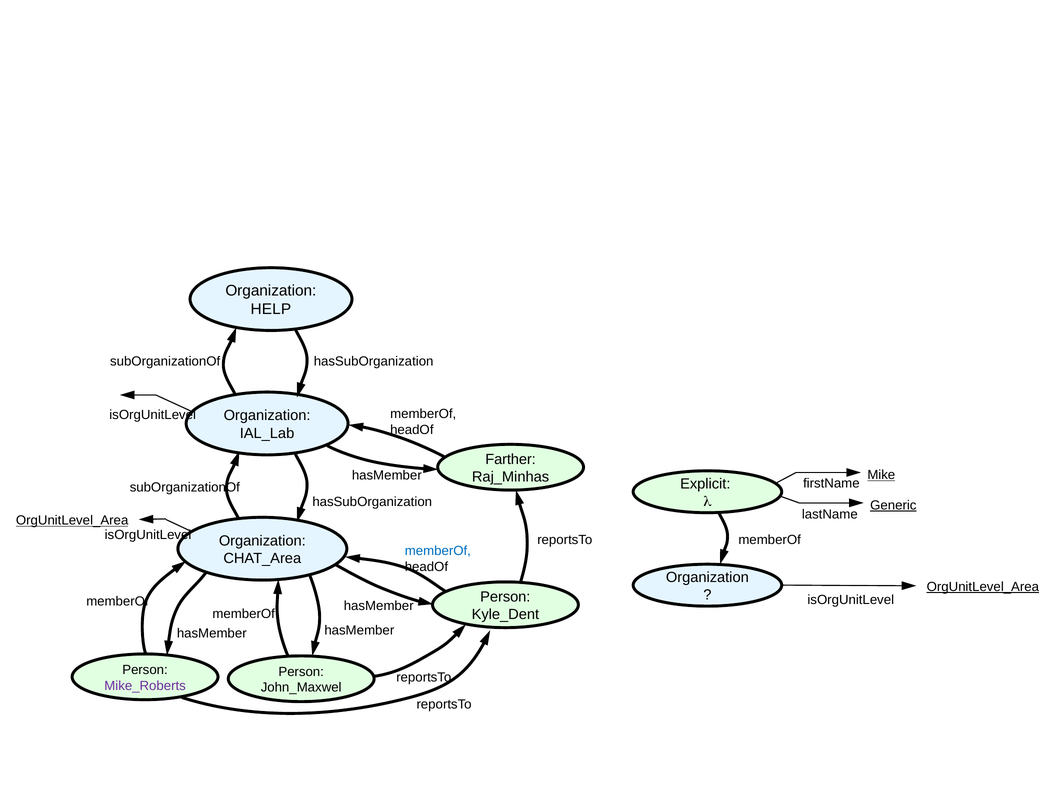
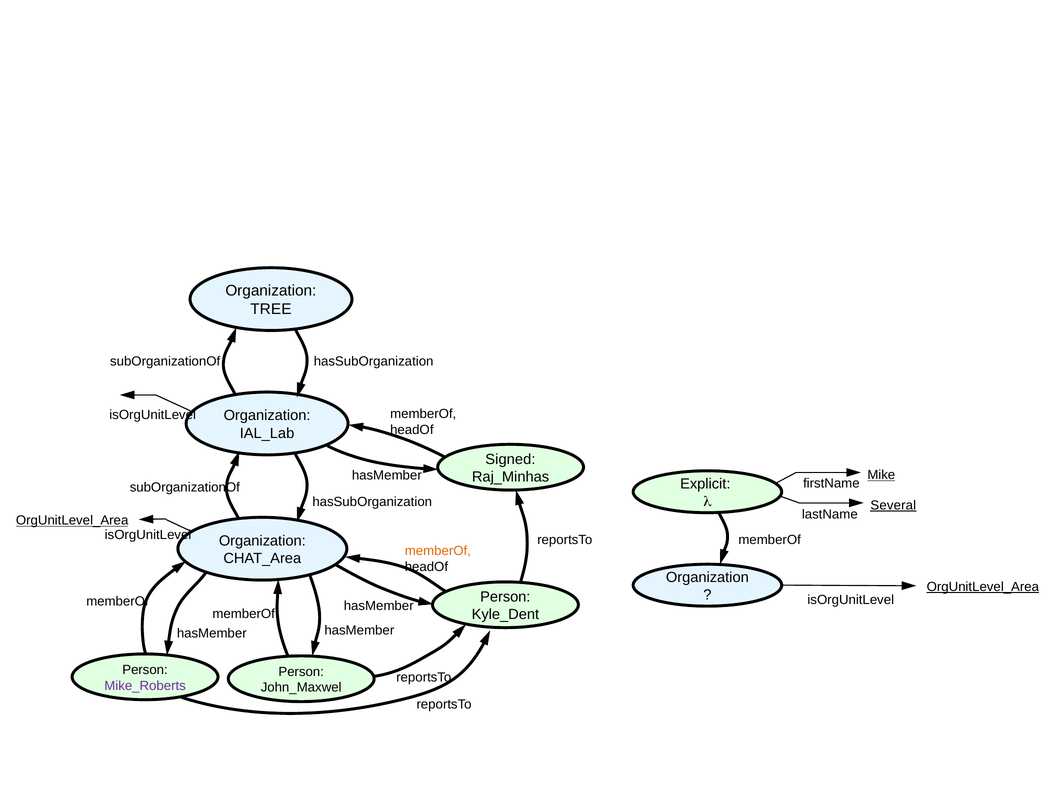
HELP: HELP -> TREE
Farther: Farther -> Signed
Generic: Generic -> Several
memberOf at (438, 551) colour: blue -> orange
